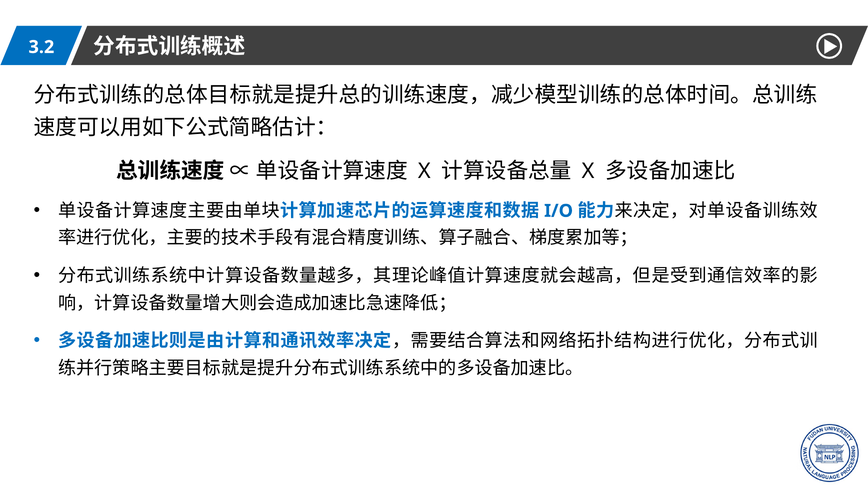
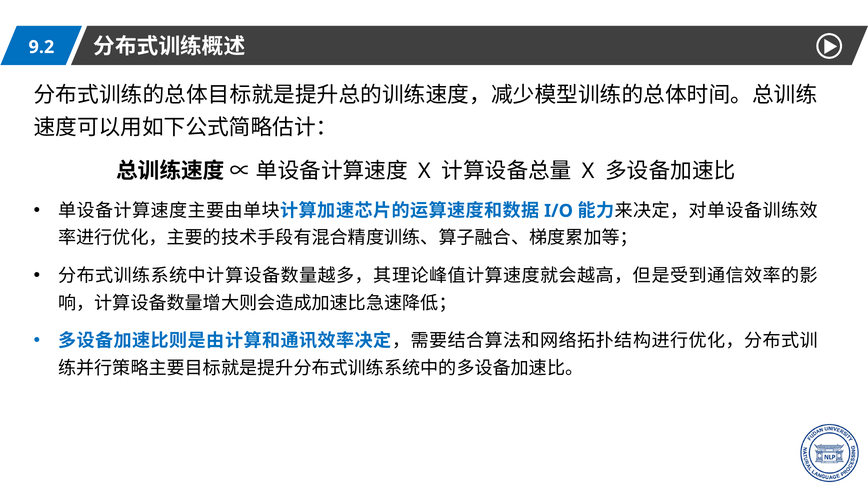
3.2: 3.2 -> 9.2
